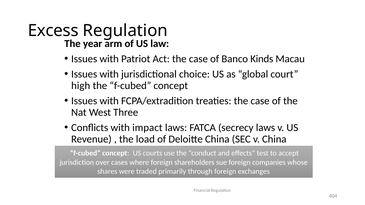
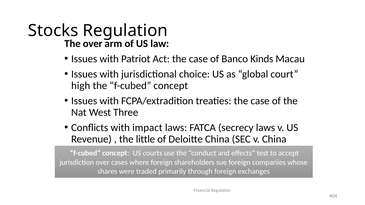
Excess: Excess -> Stocks
The year: year -> over
load: load -> little
